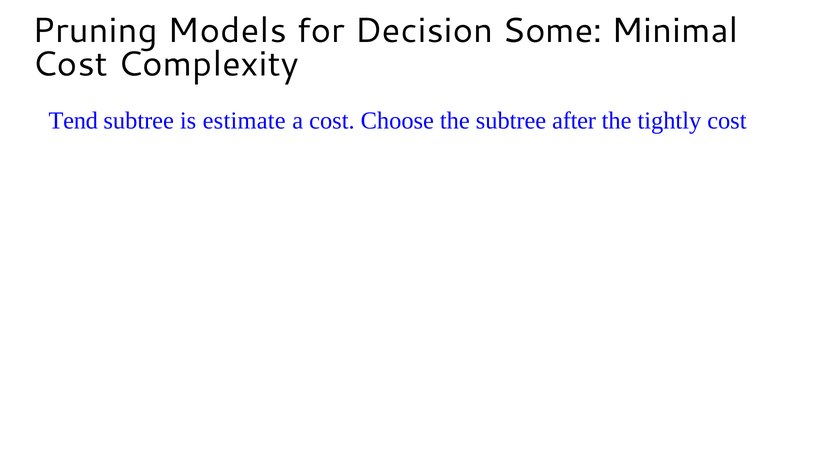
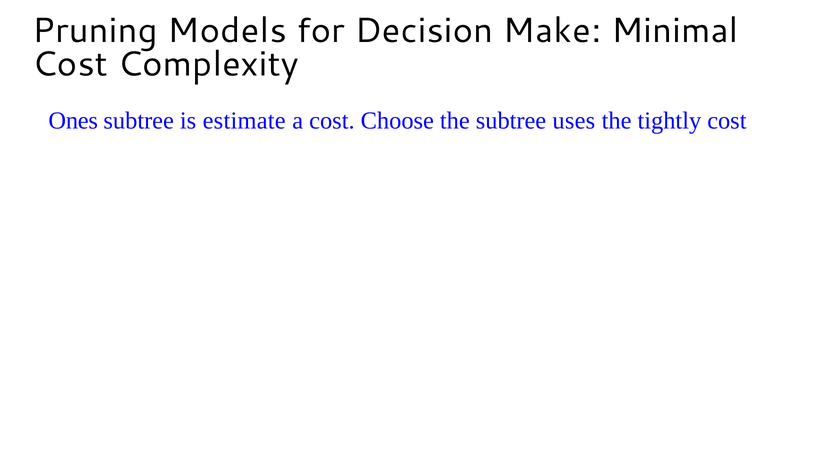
Some: Some -> Make
Tend: Tend -> Ones
after: after -> uses
